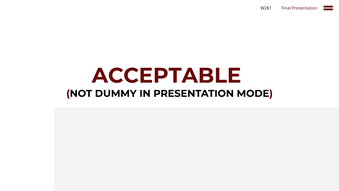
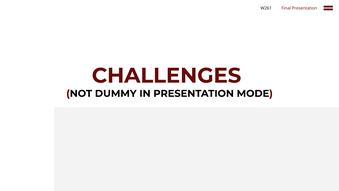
ACCEPTABLE: ACCEPTABLE -> CHALLENGES
